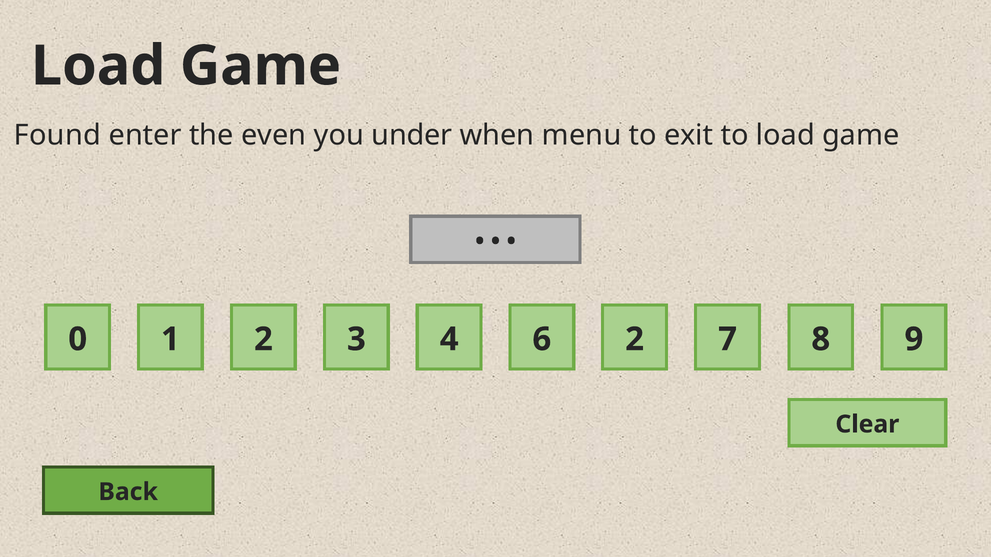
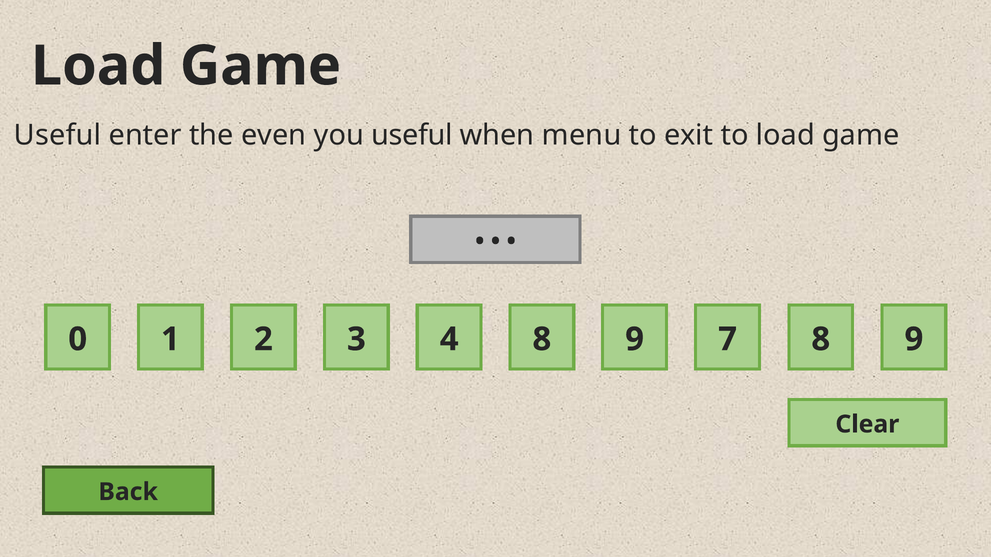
Found at (58, 135): Found -> Useful
you under: under -> useful
4 6: 6 -> 8
1 2: 2 -> 9
